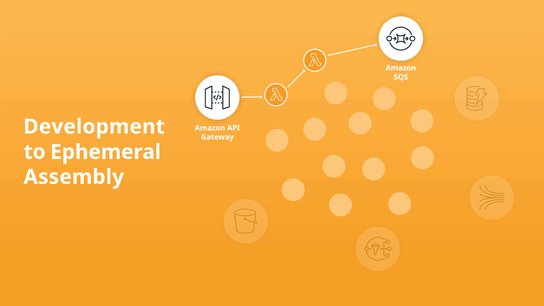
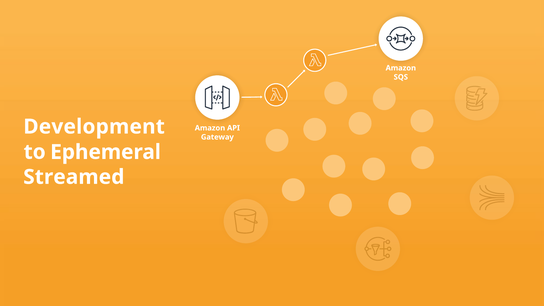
Assembly: Assembly -> Streamed
